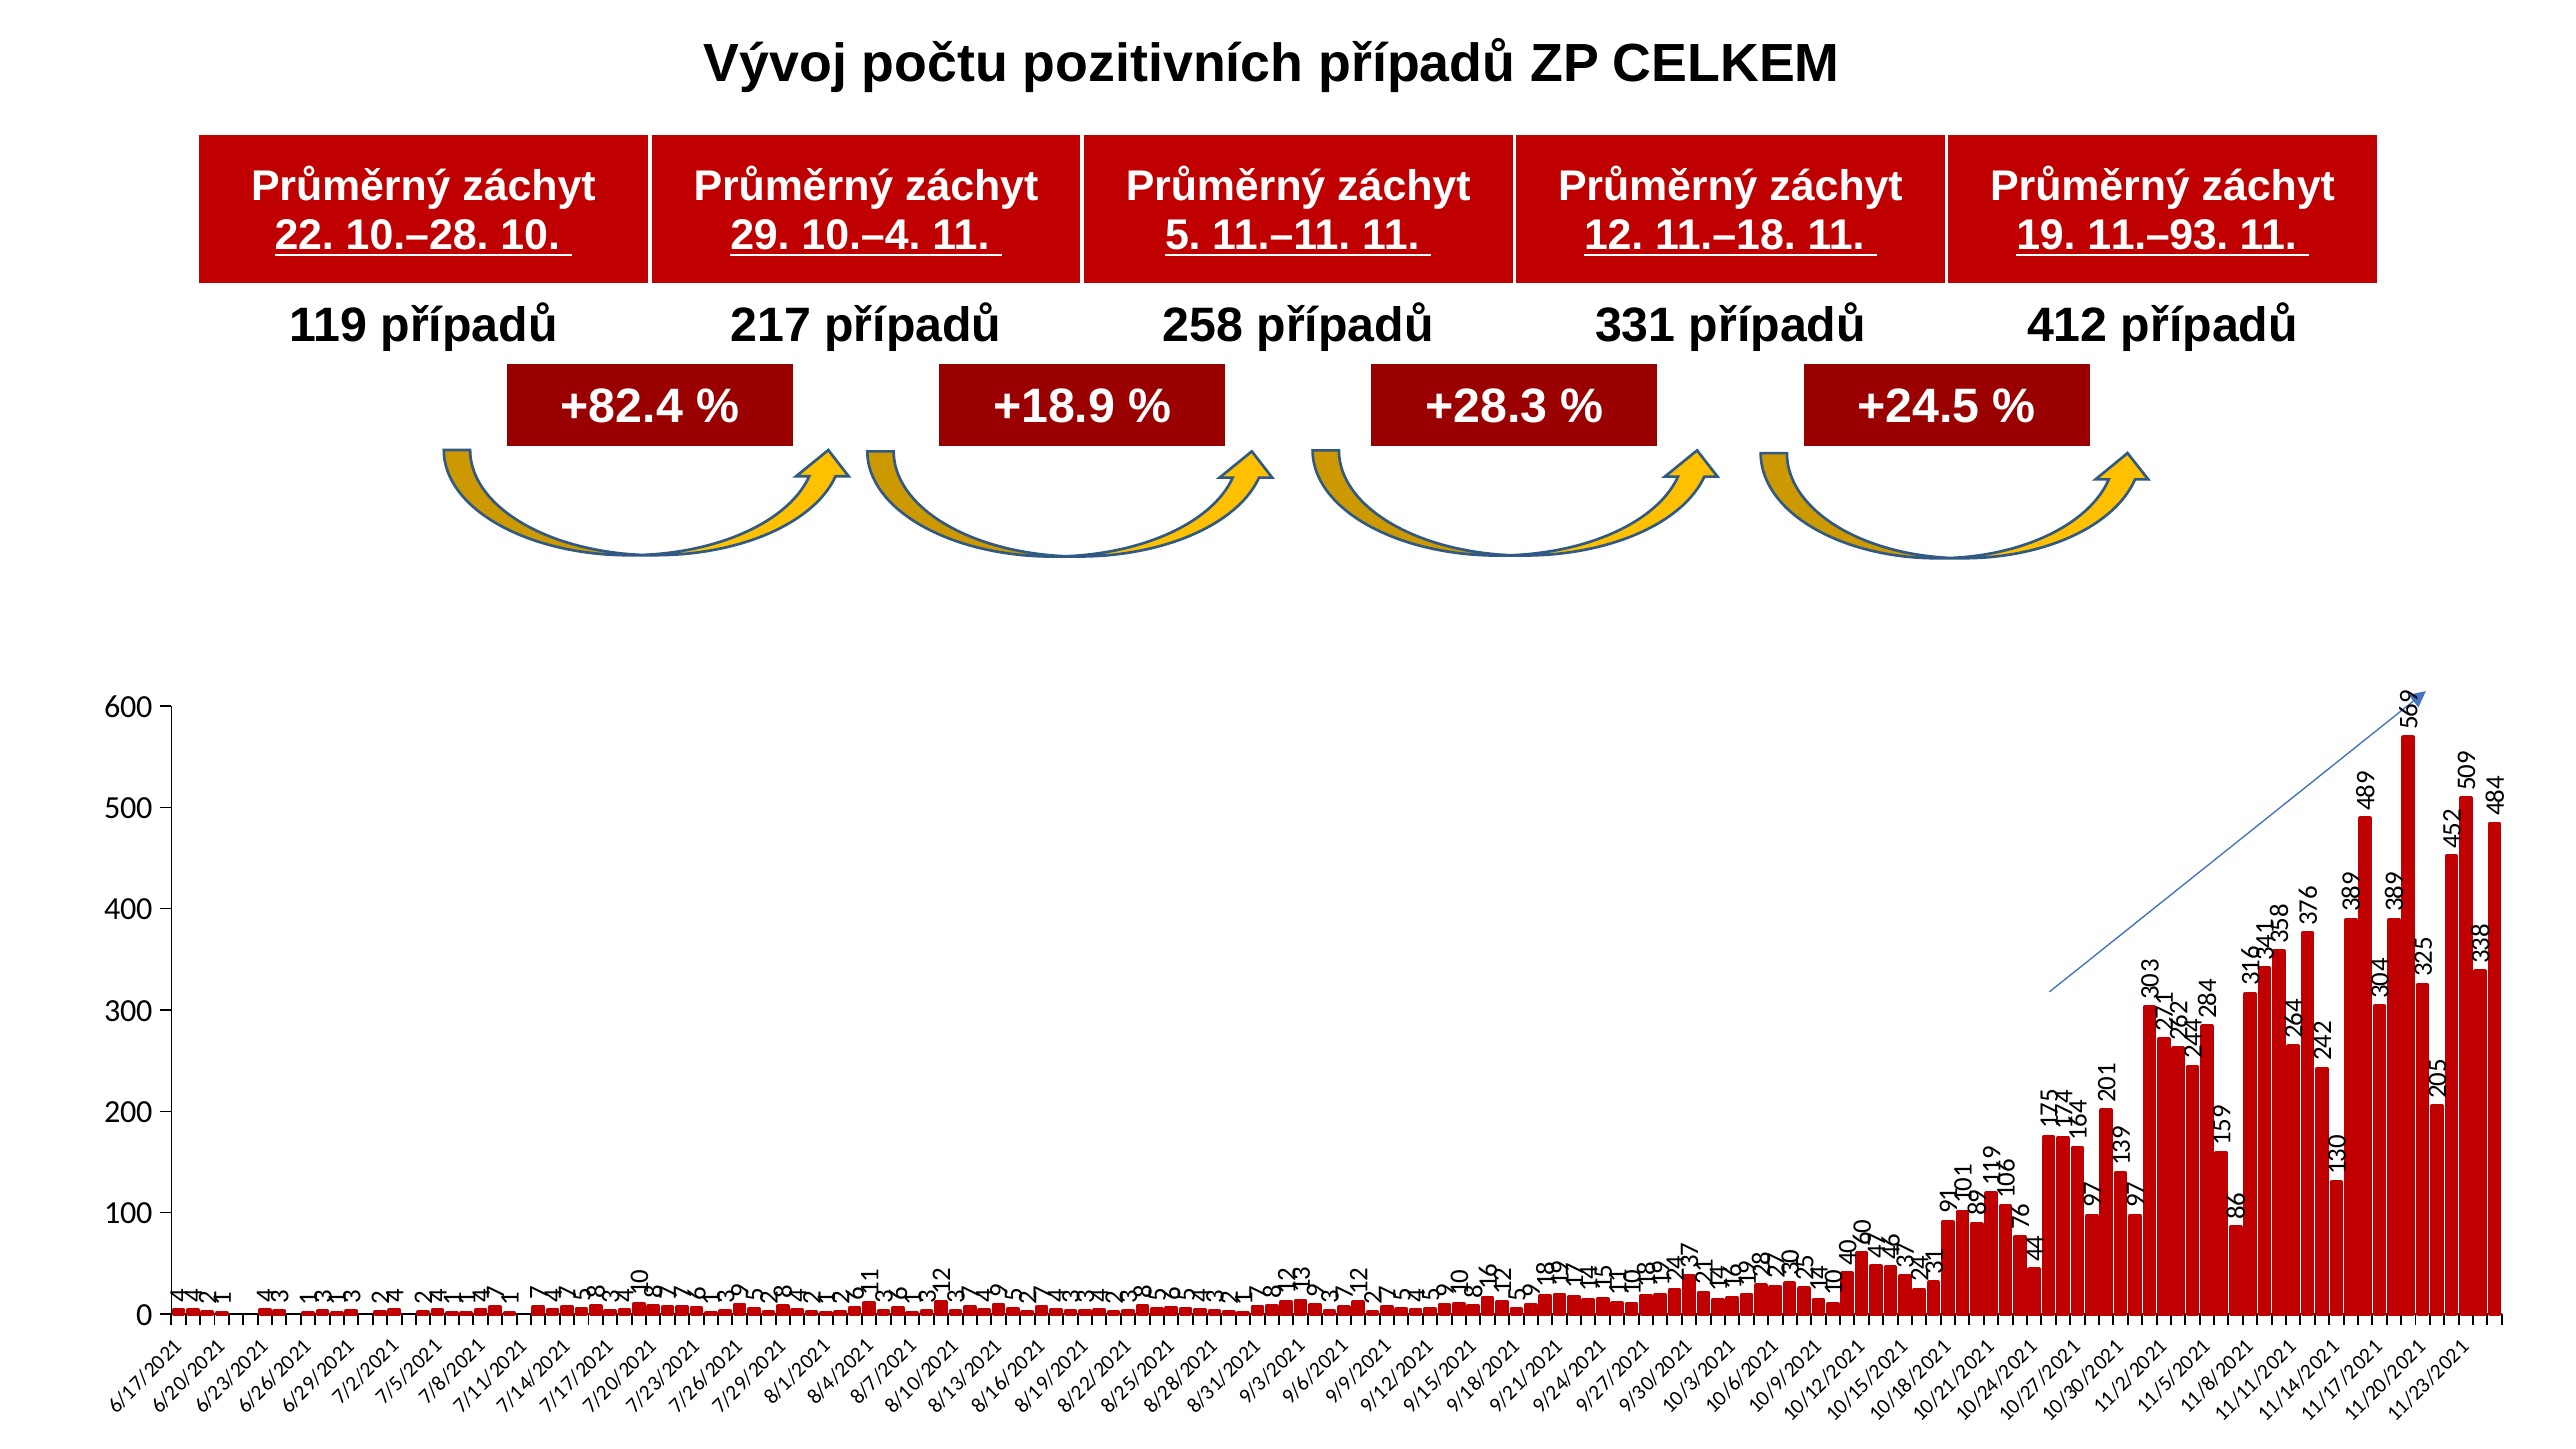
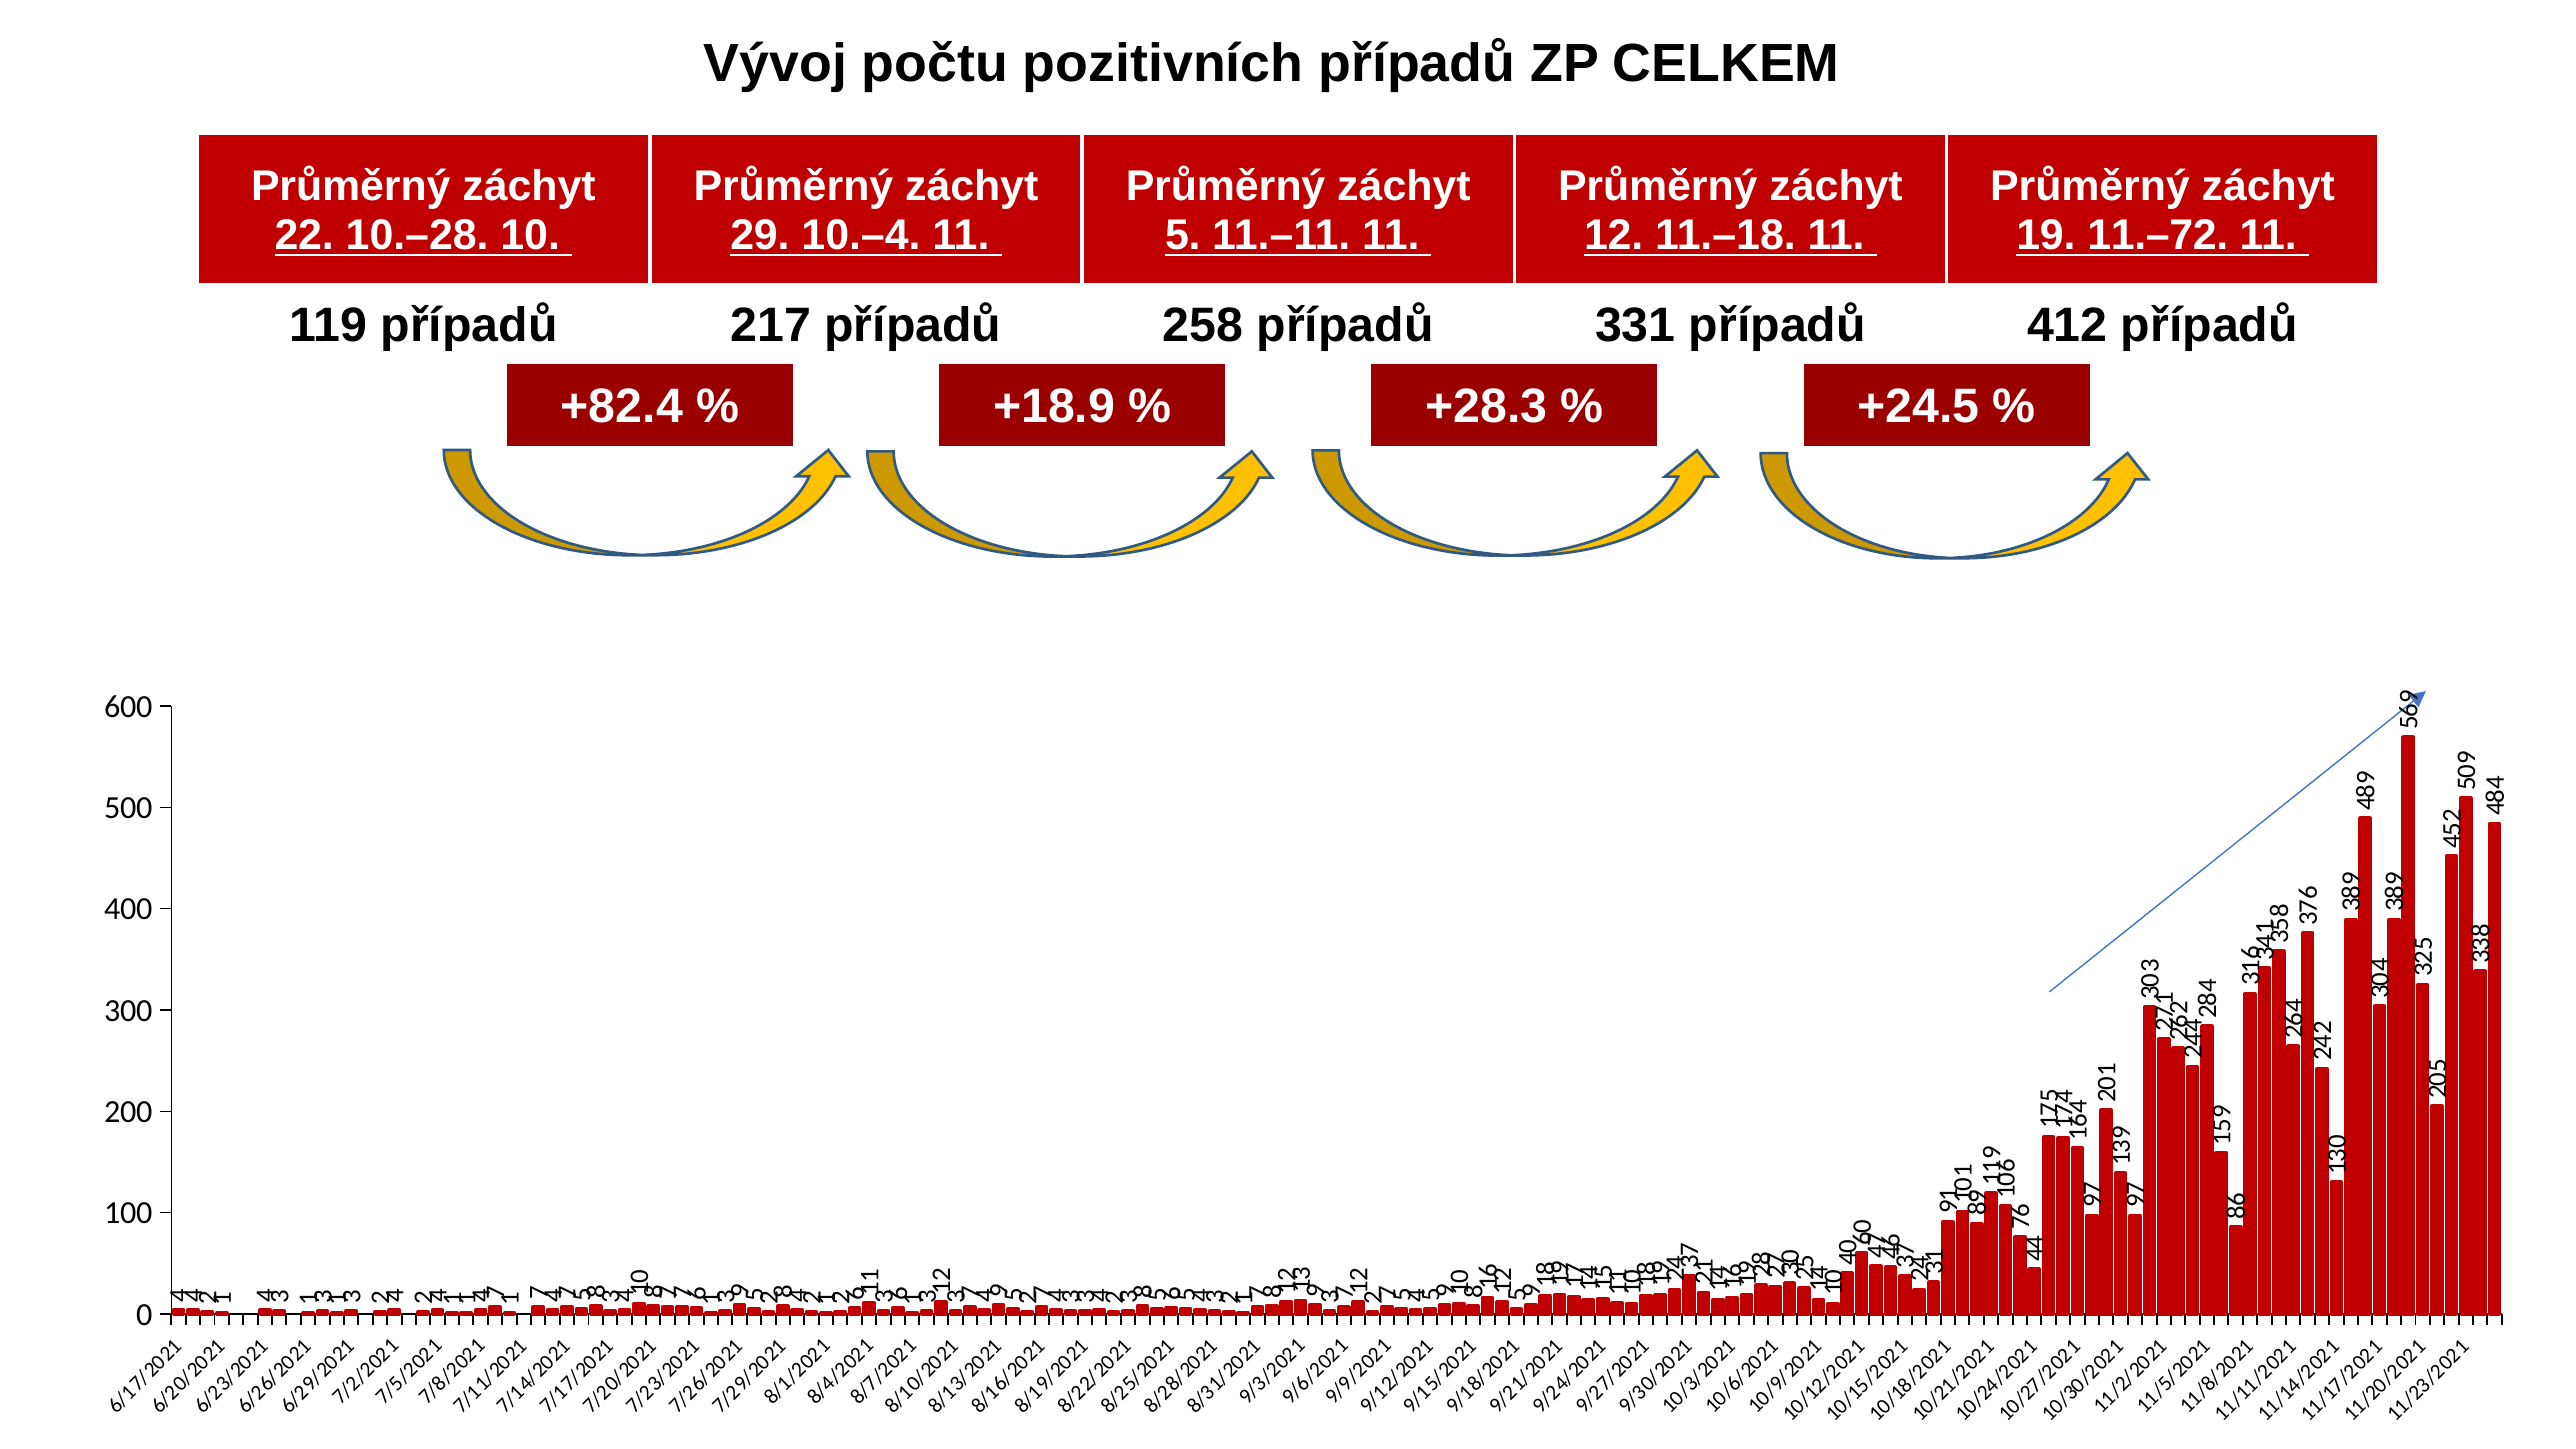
11.–93: 11.–93 -> 11.–72
